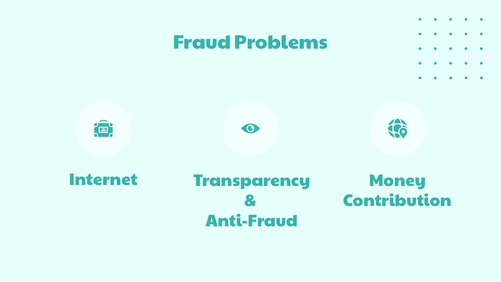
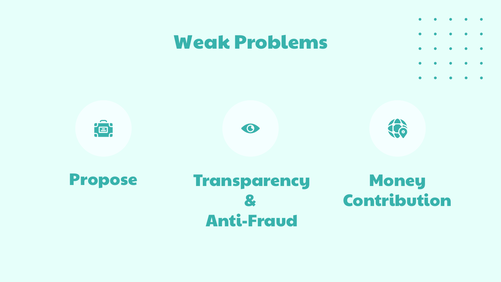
Fraud: Fraud -> Weak
Internet: Internet -> Propose
